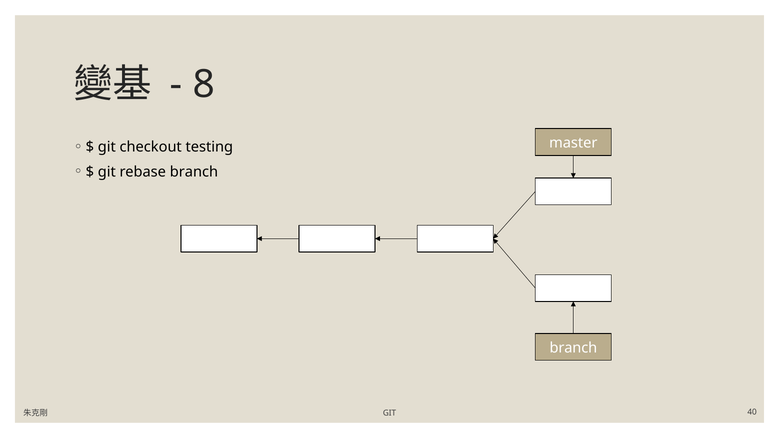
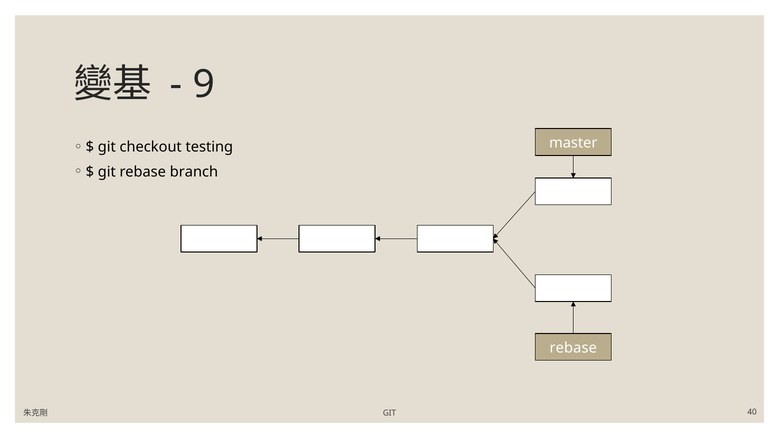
8: 8 -> 9
branch at (573, 348): branch -> rebase
